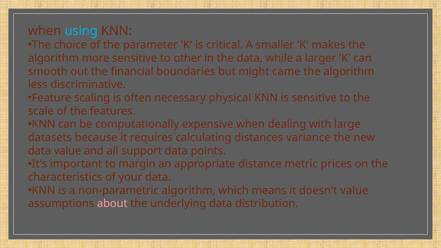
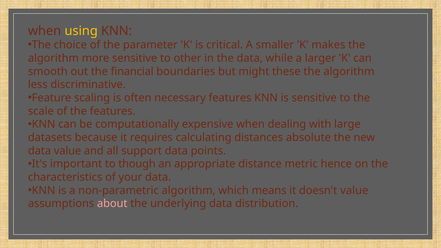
using colour: light blue -> yellow
came: came -> these
necessary physical: physical -> features
variance: variance -> absolute
margin: margin -> though
prices: prices -> hence
